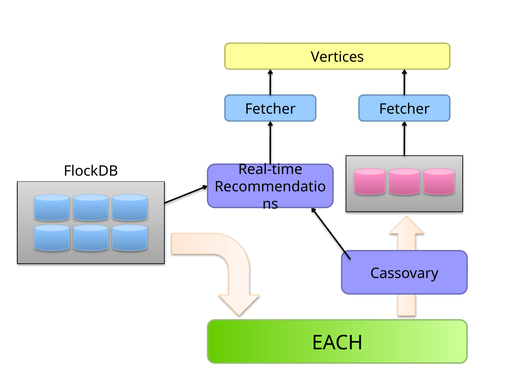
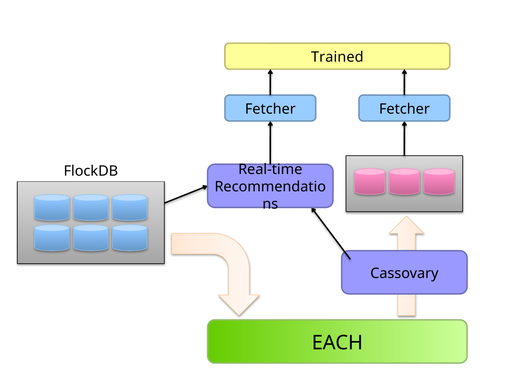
Vertices: Vertices -> Trained
